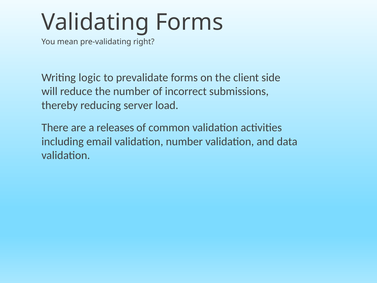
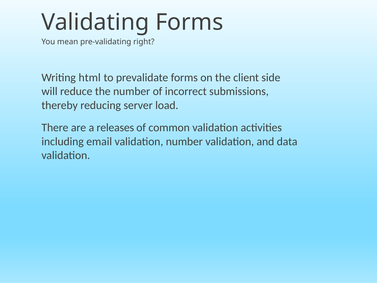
logic: logic -> html
